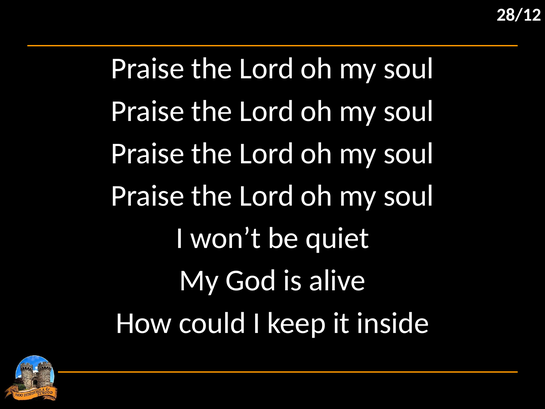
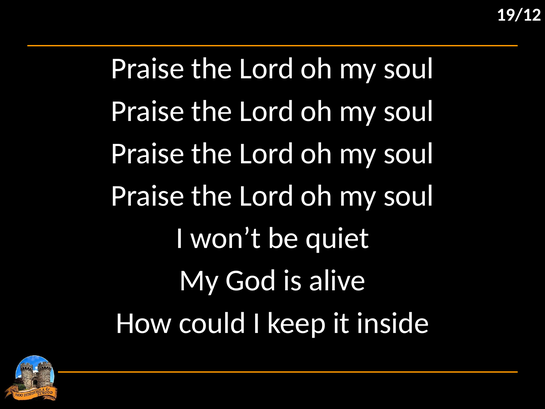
28/12: 28/12 -> 19/12
